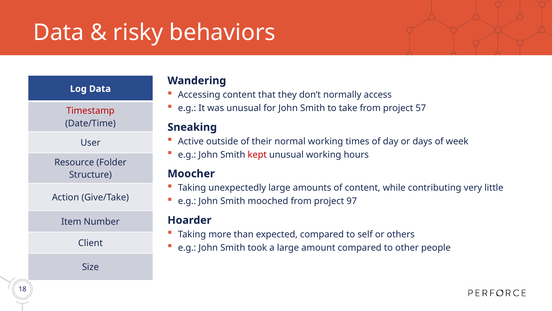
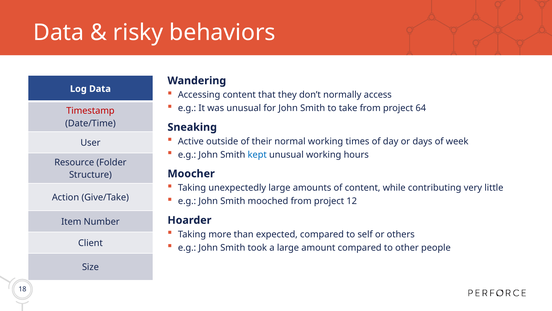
57: 57 -> 64
kept colour: red -> blue
97: 97 -> 12
